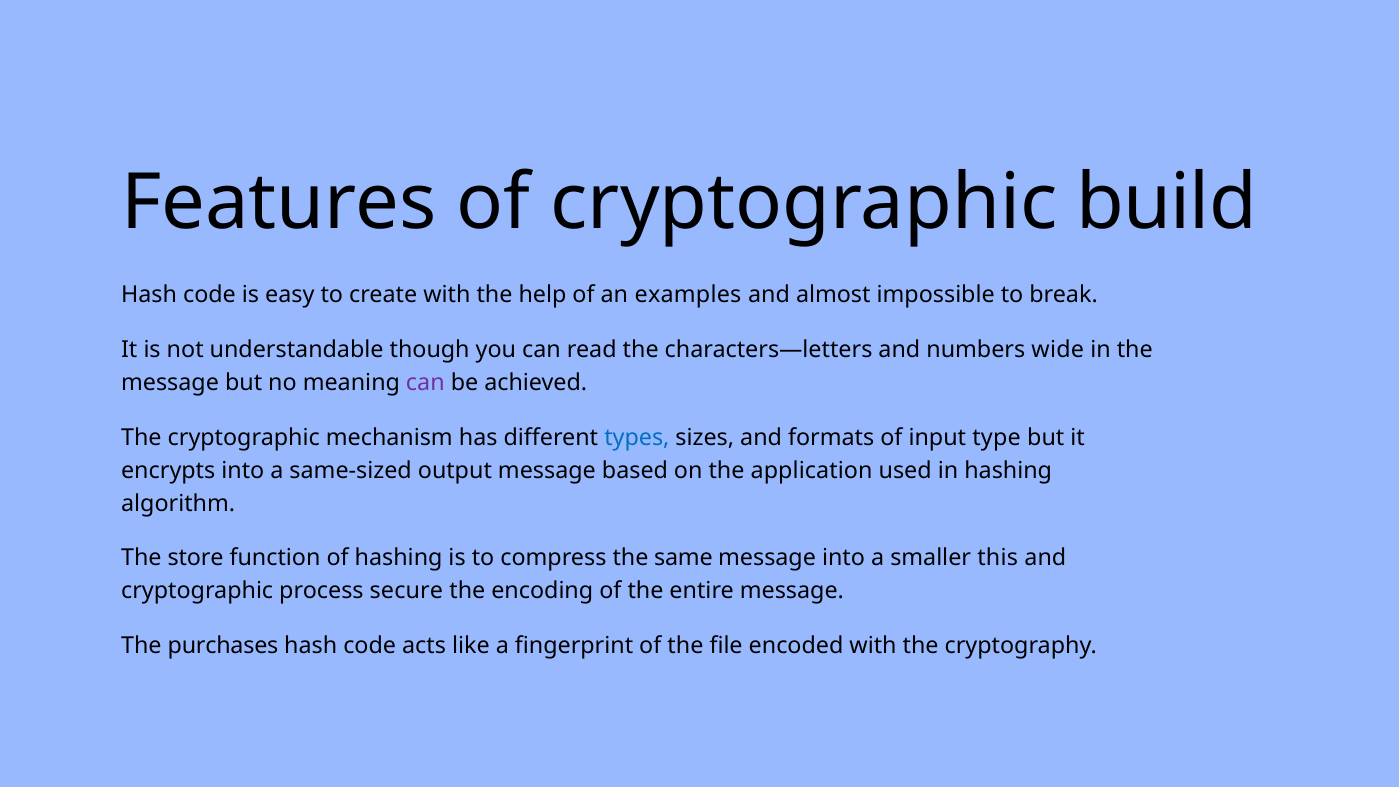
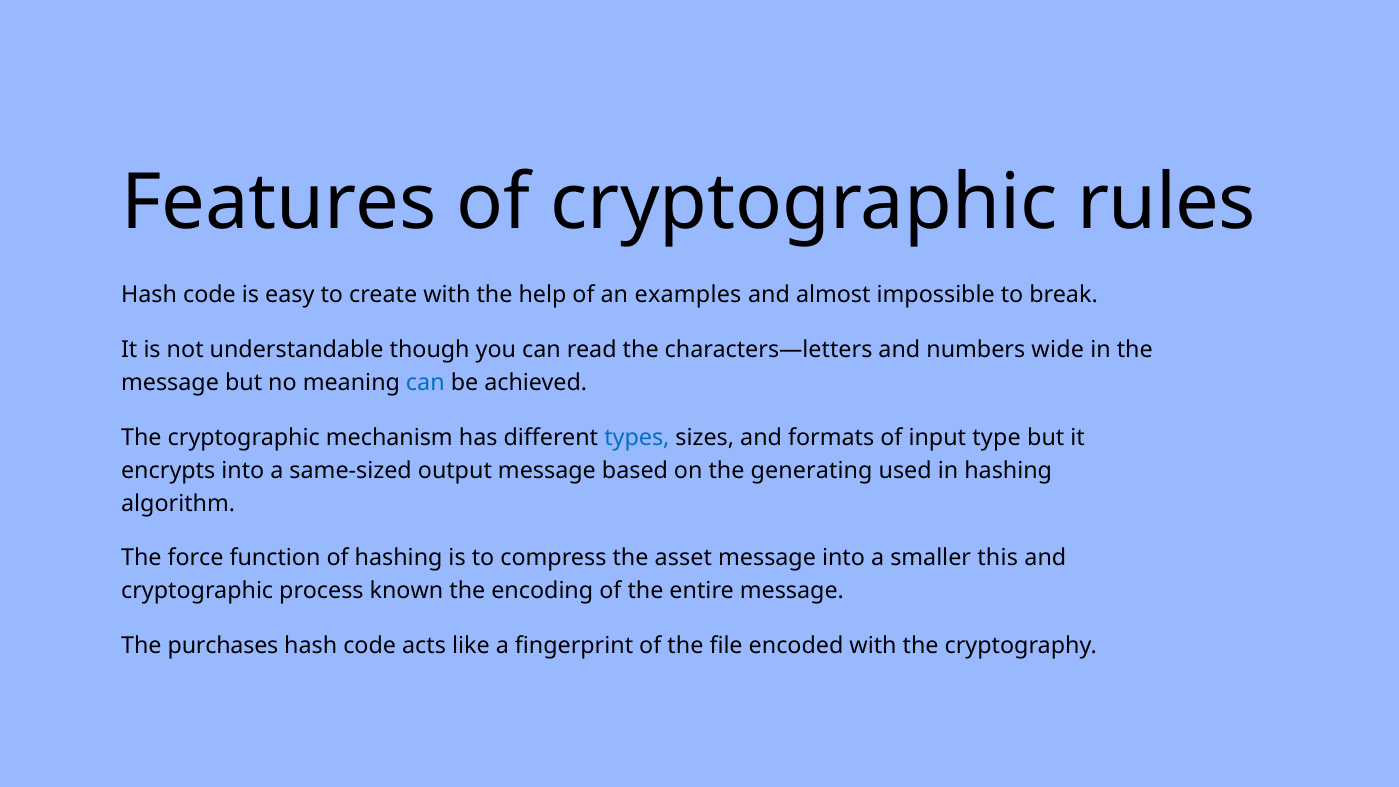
build: build -> rules
can at (425, 383) colour: purple -> blue
application: application -> generating
store: store -> force
same: same -> asset
secure: secure -> known
